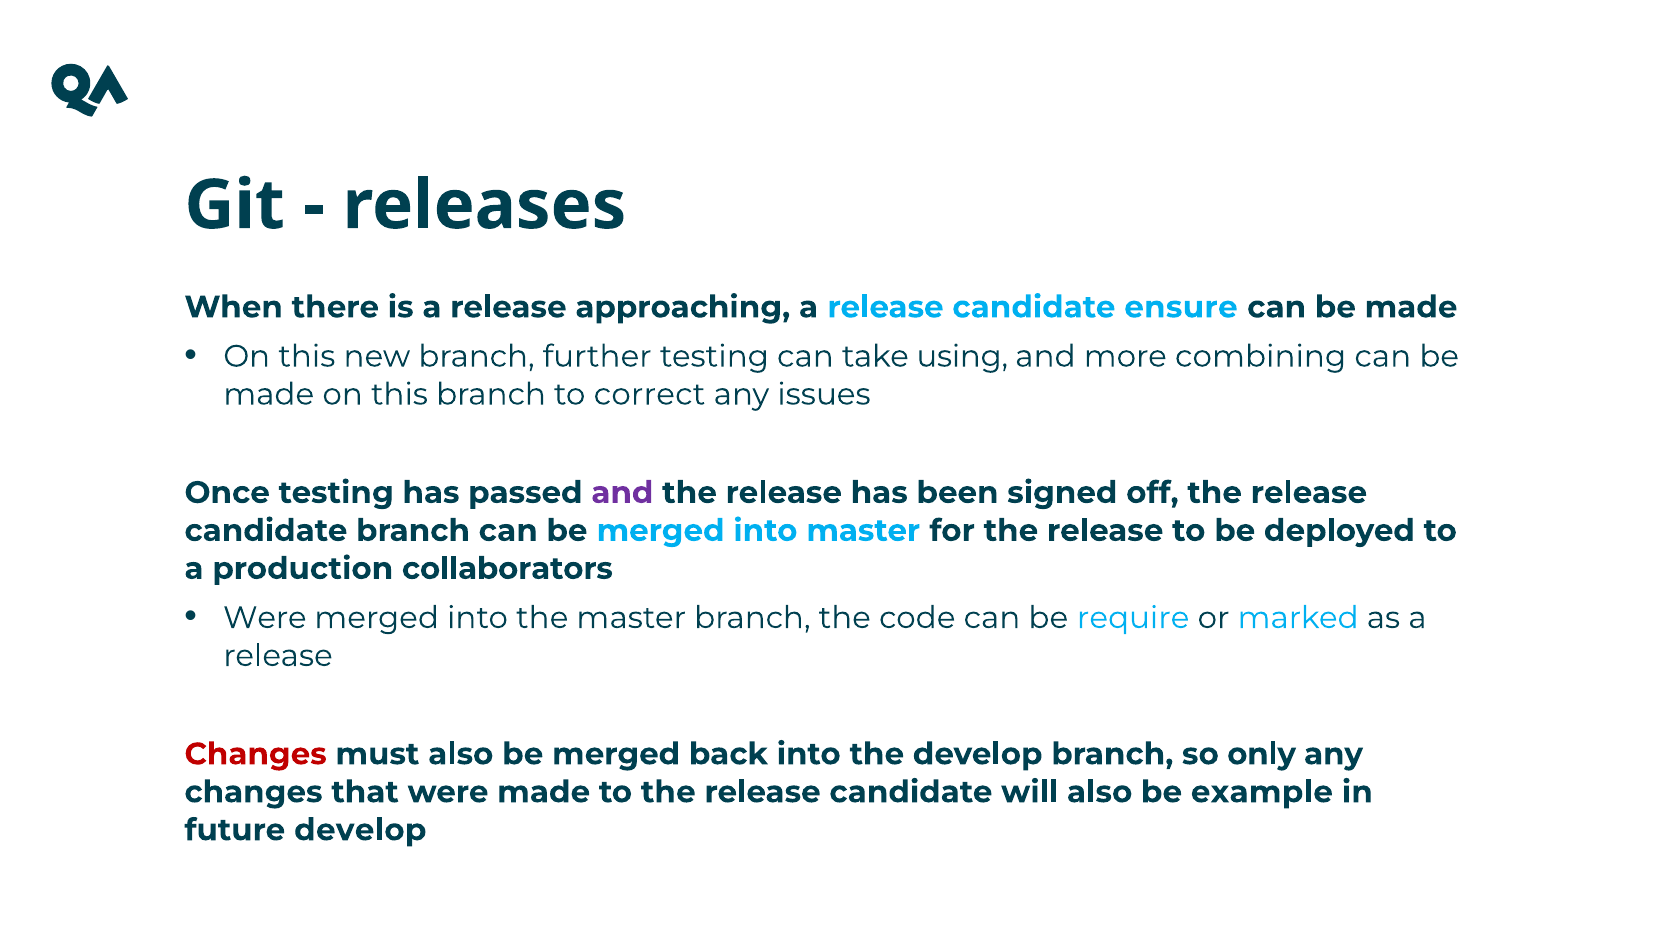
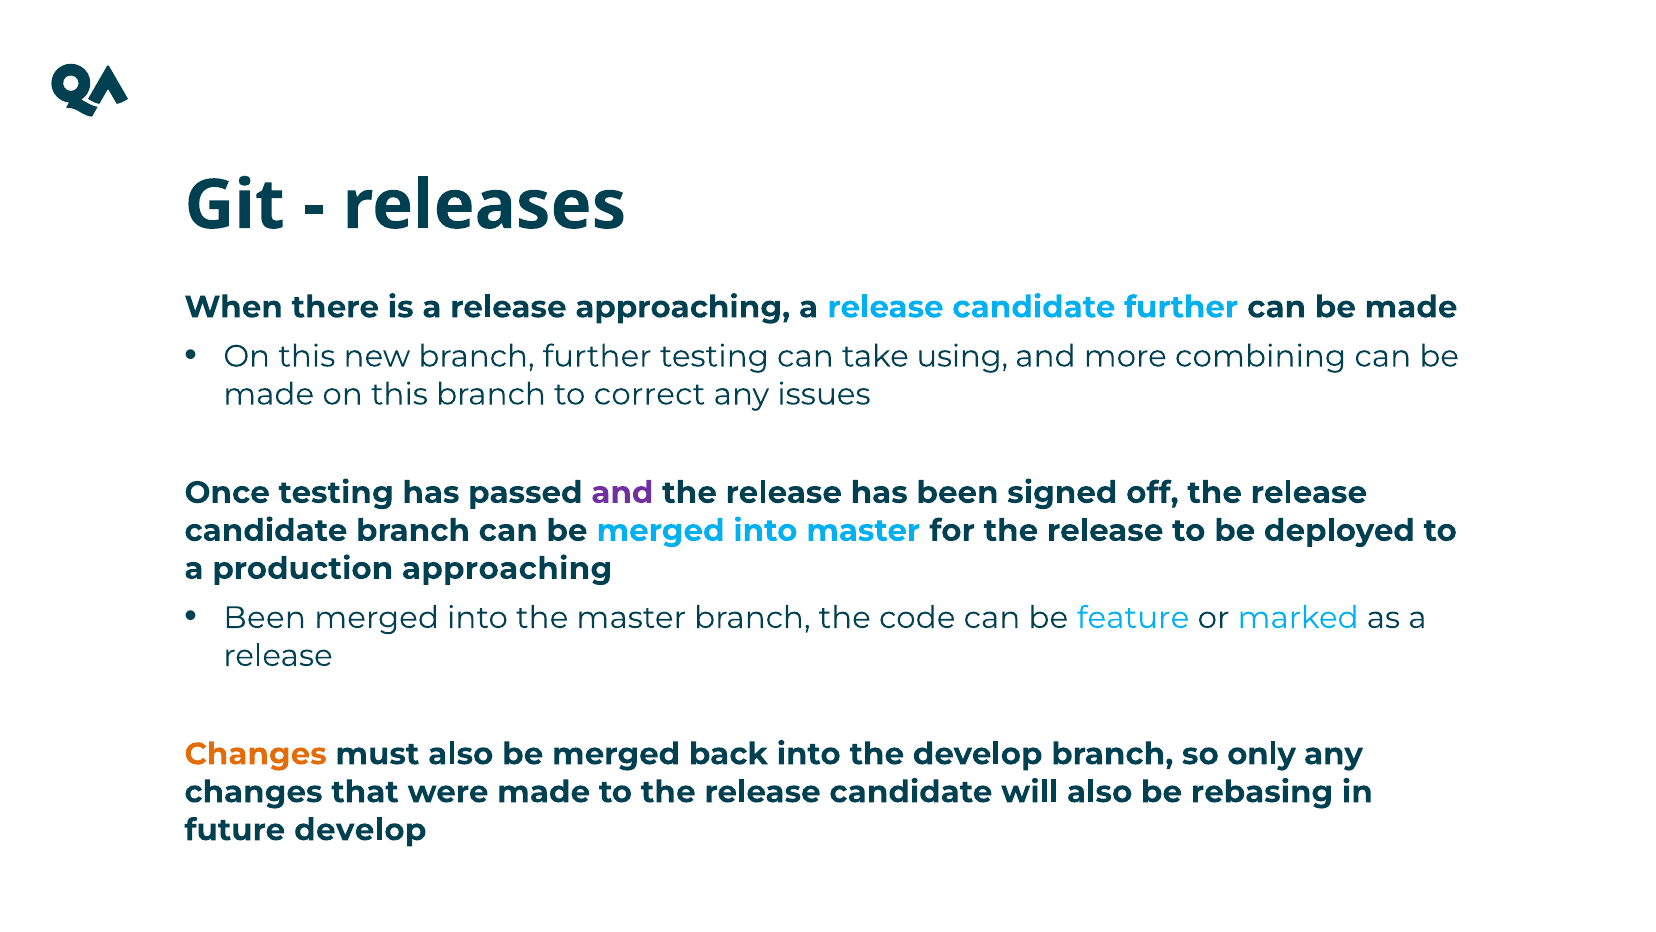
candidate ensure: ensure -> further
production collaborators: collaborators -> approaching
Were at (265, 617): Were -> Been
require: require -> feature
Changes at (256, 754) colour: red -> orange
example: example -> rebasing
